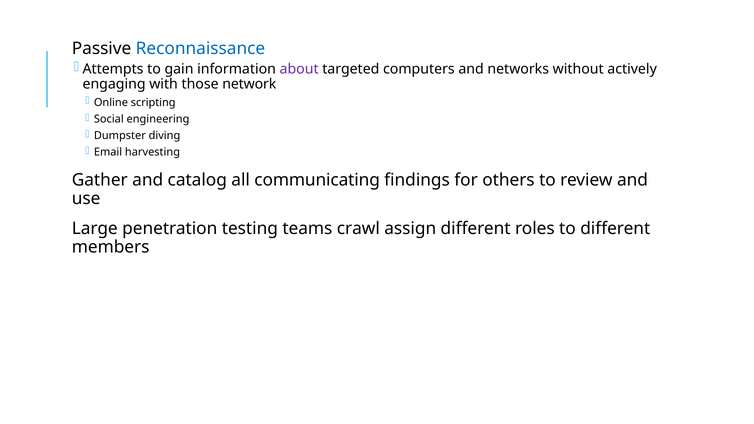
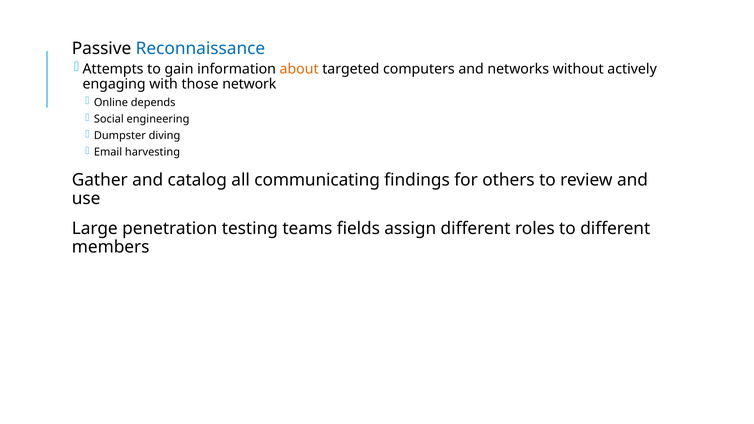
about colour: purple -> orange
scripting: scripting -> depends
crawl: crawl -> fields
